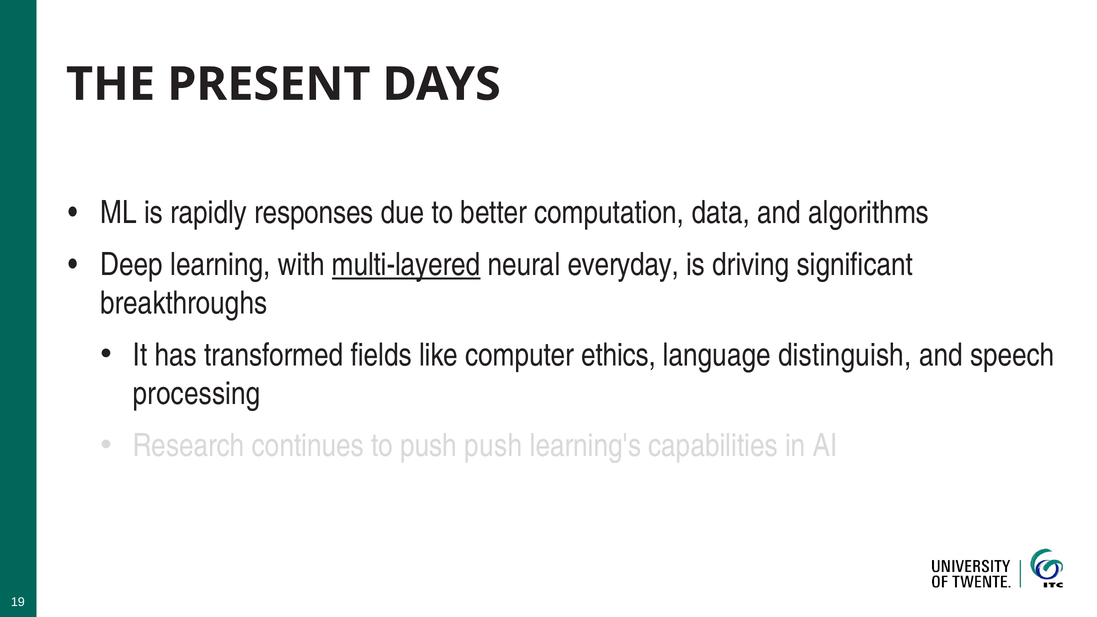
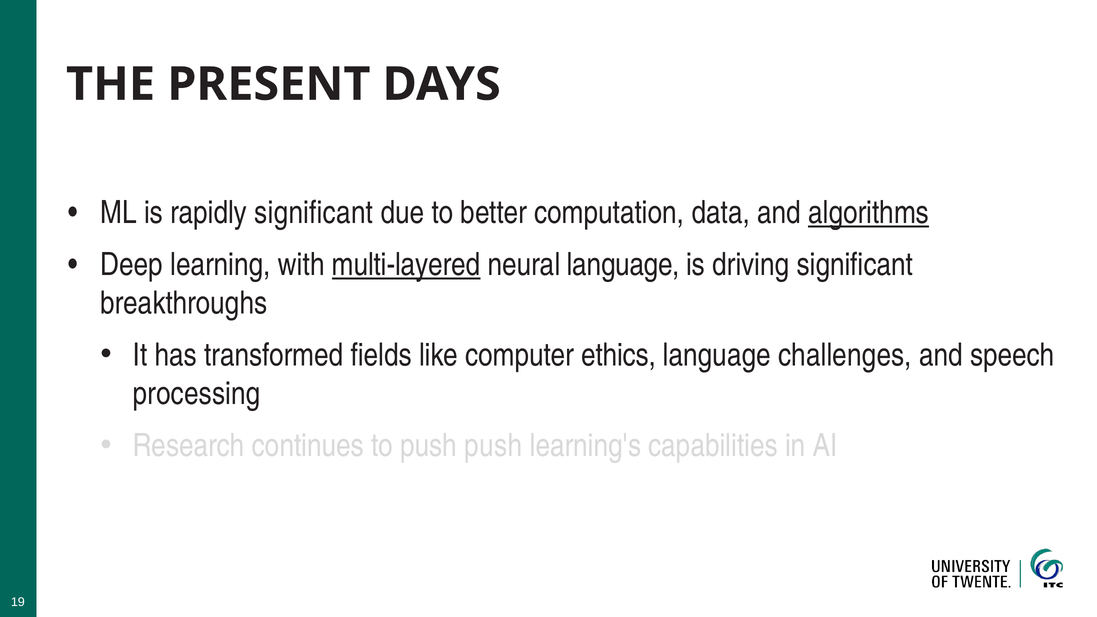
rapidly responses: responses -> significant
algorithms underline: none -> present
neural everyday: everyday -> language
distinguish: distinguish -> challenges
